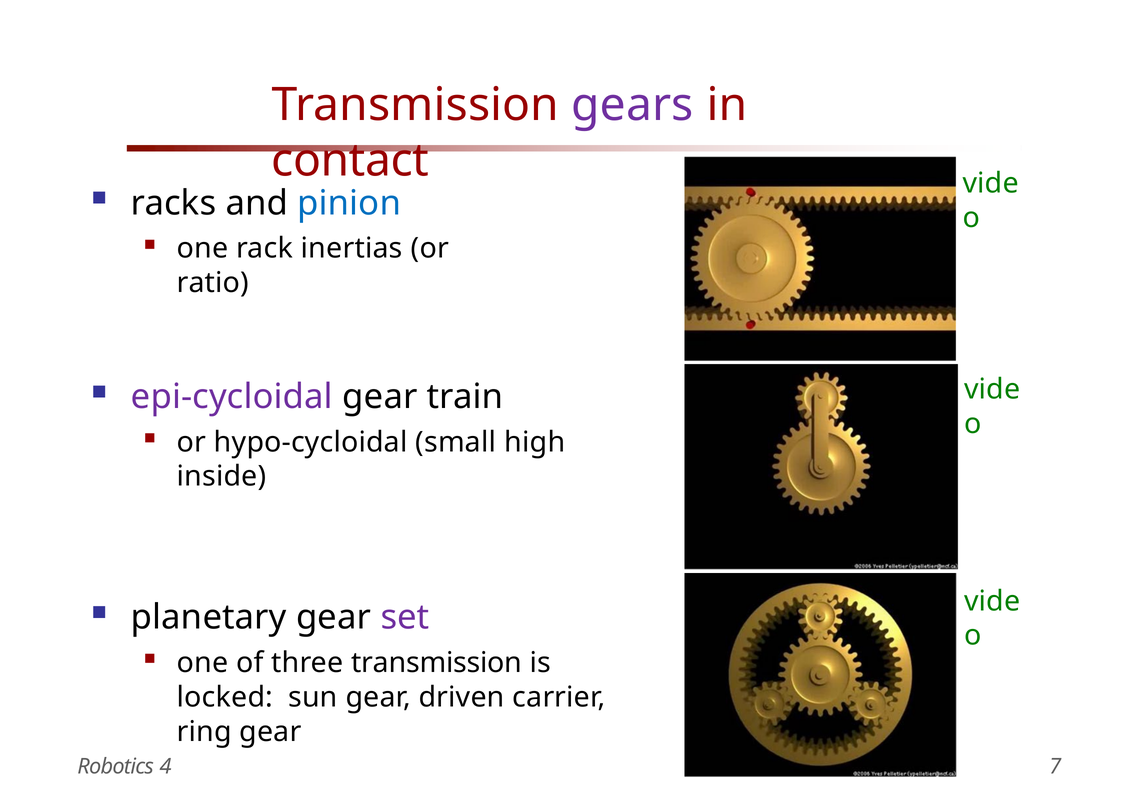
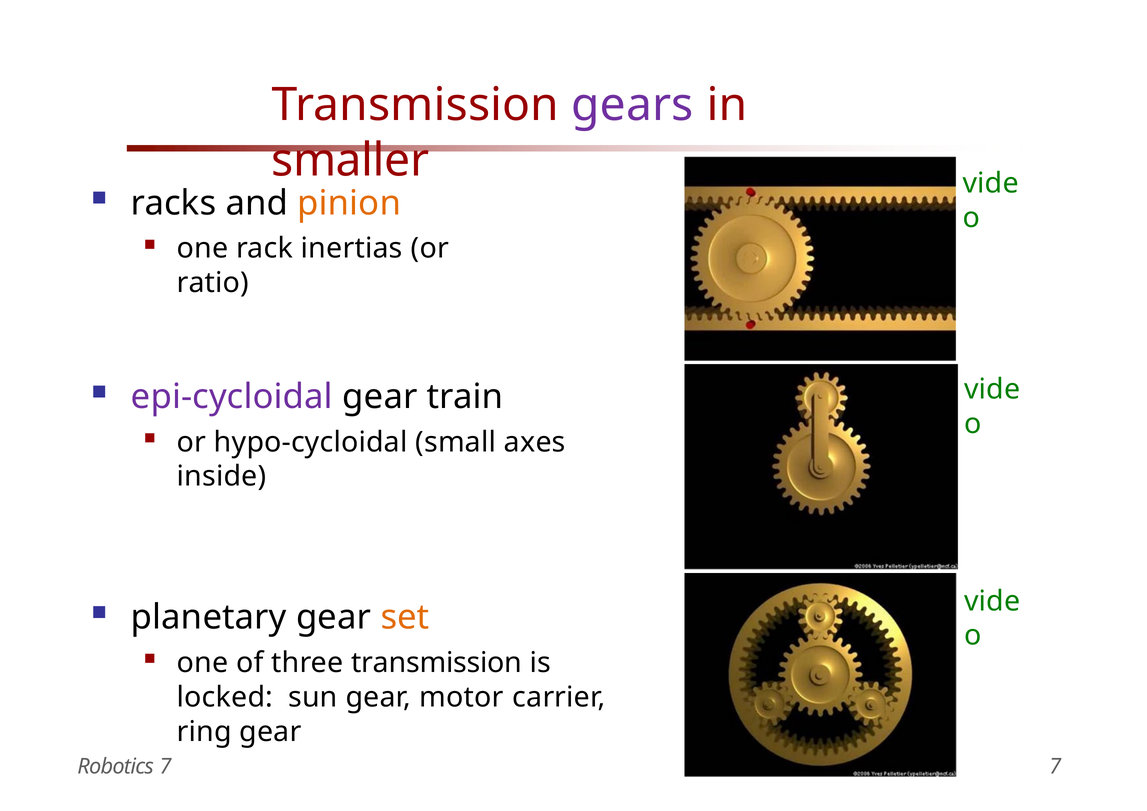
contact: contact -> smaller
pinion colour: blue -> orange
high: high -> axes
set colour: purple -> orange
driven: driven -> motor
Robotics 4: 4 -> 7
